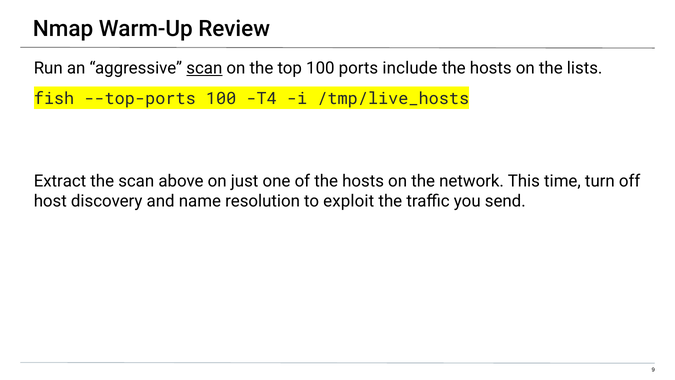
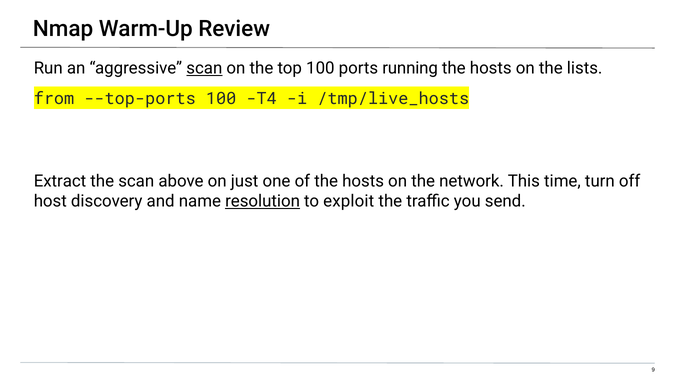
include: include -> running
fish: fish -> from
resolution underline: none -> present
